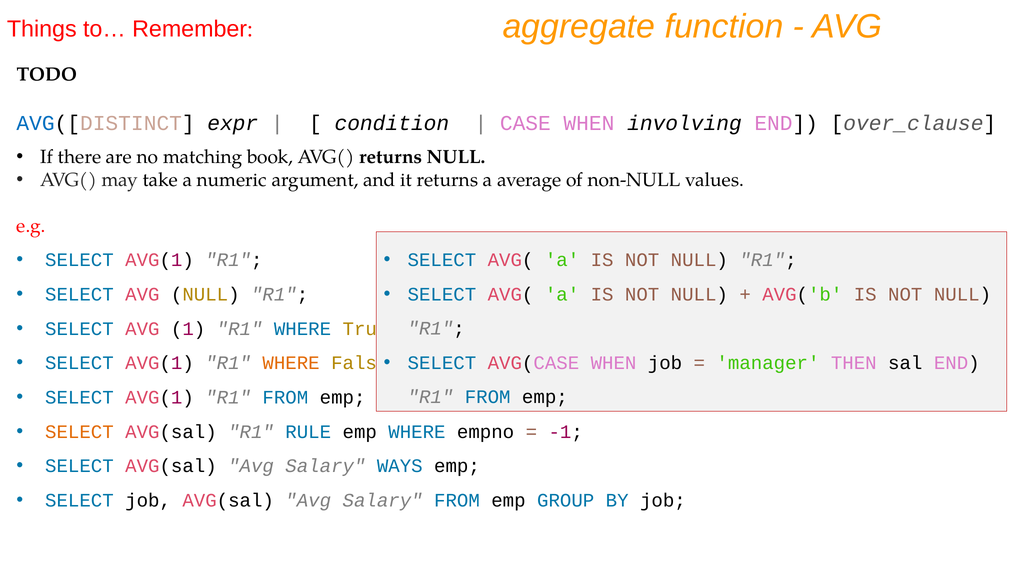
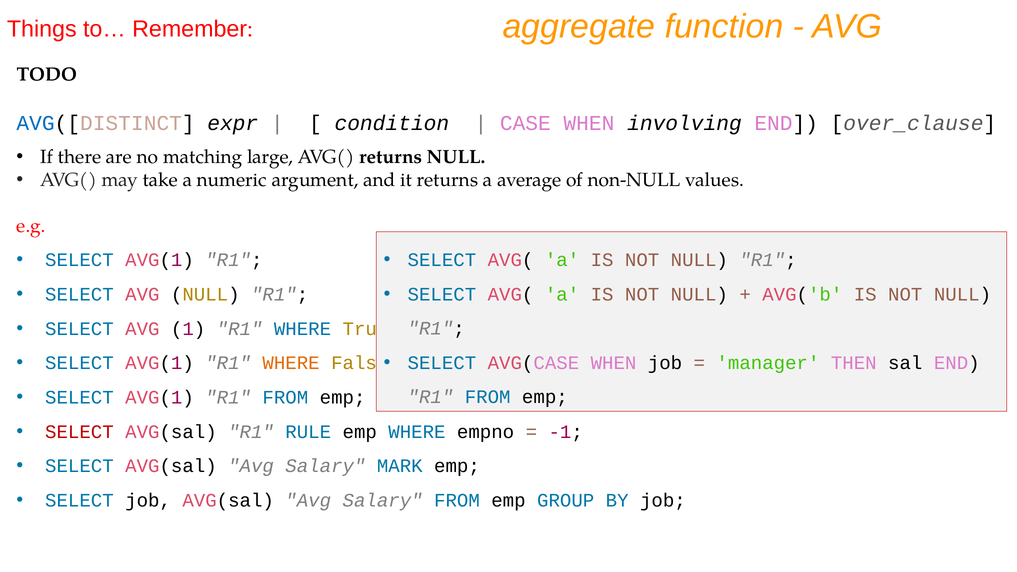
book: book -> large
SELECT at (79, 432) colour: orange -> red
WAYS: WAYS -> MARK
